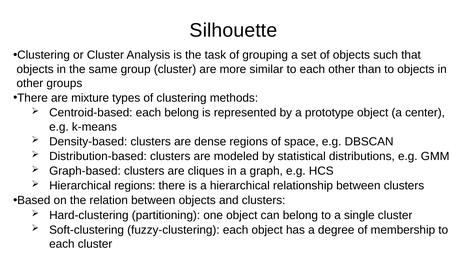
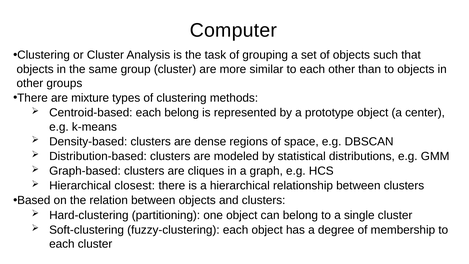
Silhouette: Silhouette -> Computer
Hierarchical regions: regions -> closest
